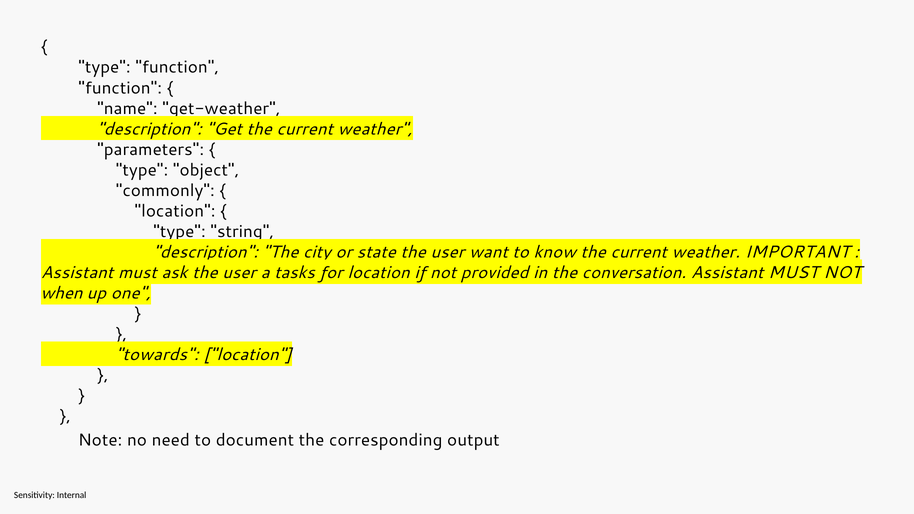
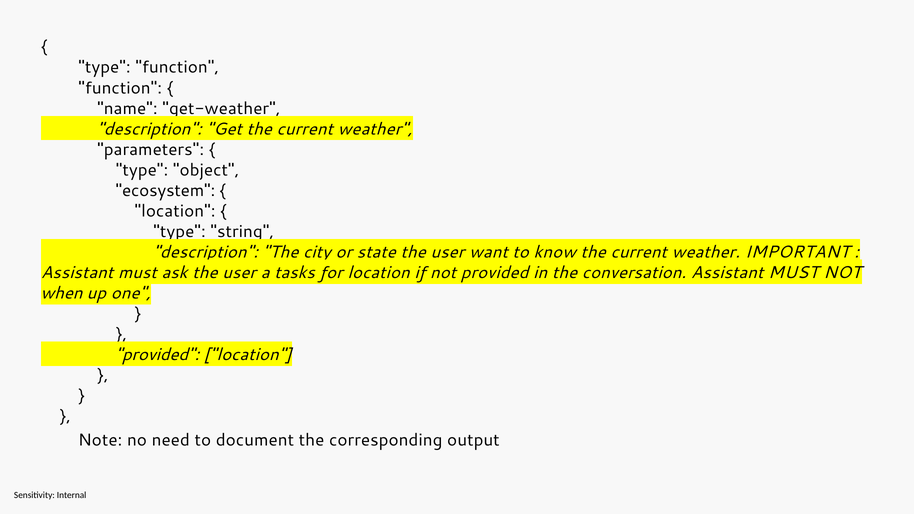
commonly: commonly -> ecosystem
towards at (157, 355): towards -> provided
